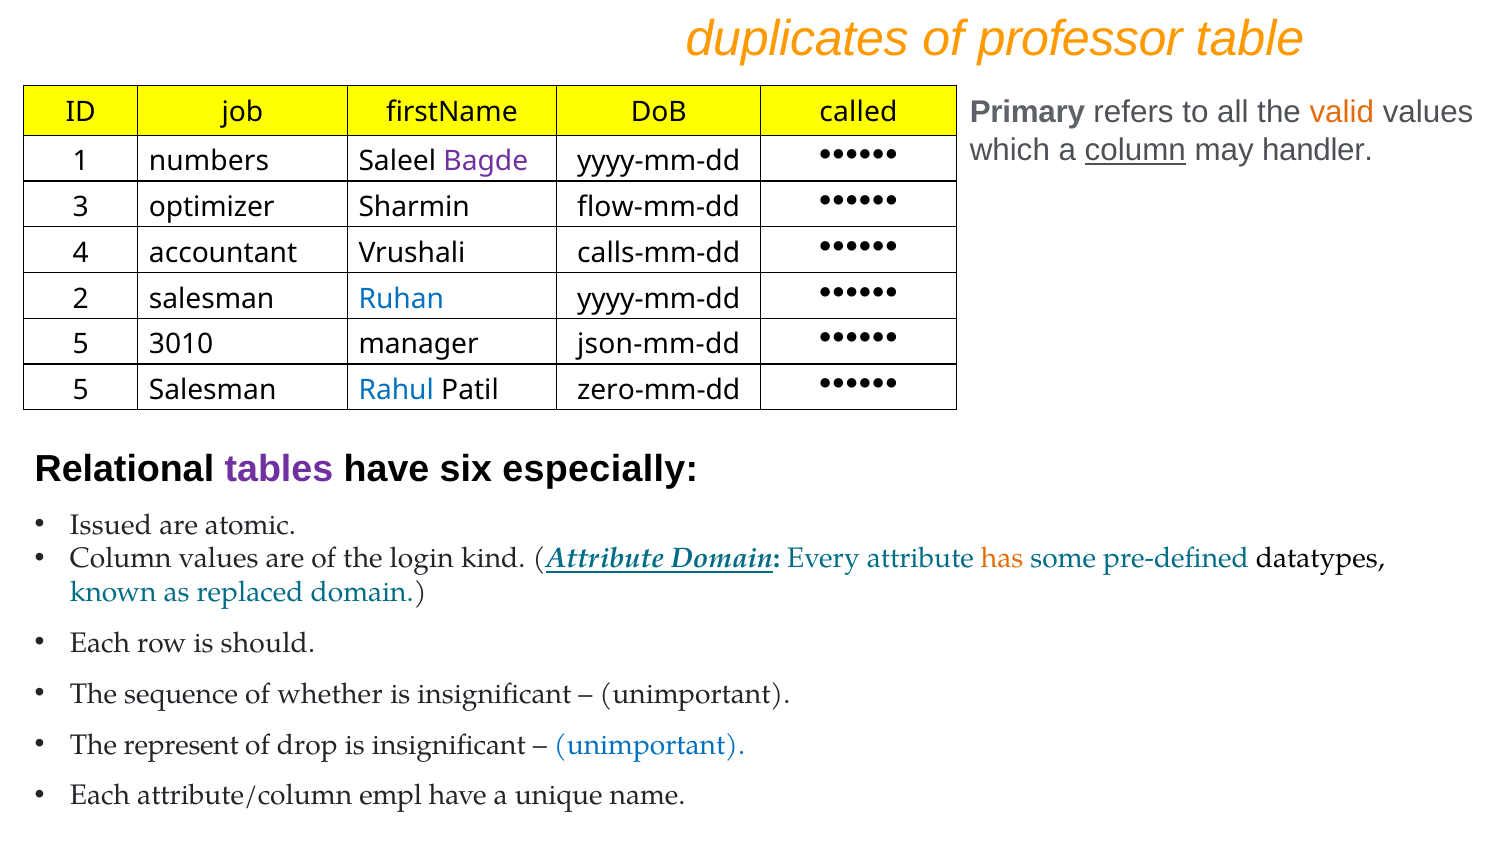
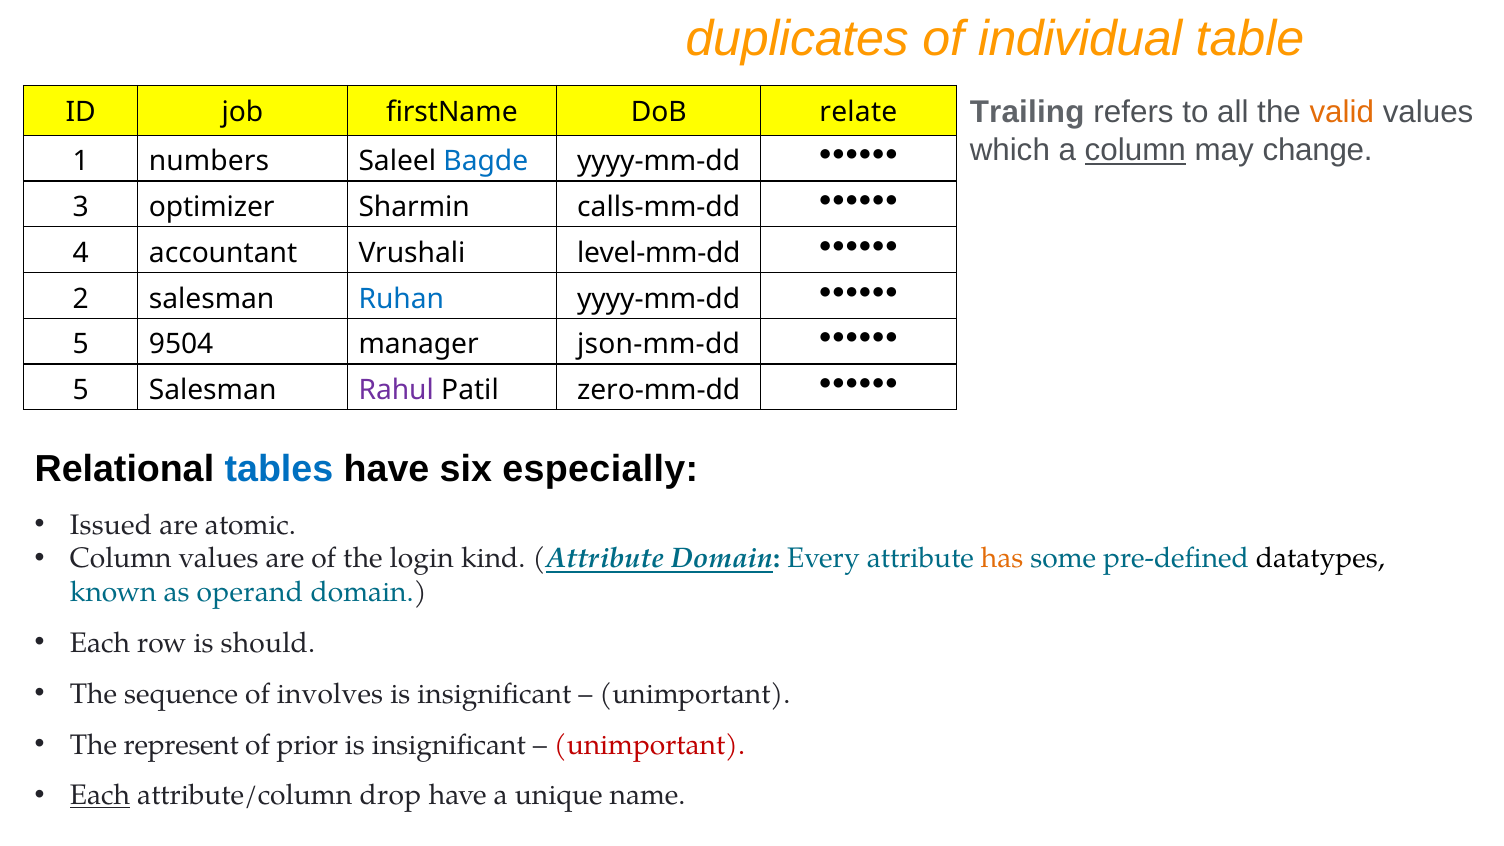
professor: professor -> individual
Primary: Primary -> Trailing
called: called -> relate
handler: handler -> change
Bagde colour: purple -> blue
flow-mm-dd: flow-mm-dd -> calls-mm-dd
calls-mm-dd: calls-mm-dd -> level-mm-dd
3010: 3010 -> 9504
Rahul colour: blue -> purple
tables colour: purple -> blue
replaced: replaced -> operand
whether: whether -> involves
drop: drop -> prior
unimportant at (650, 745) colour: blue -> red
Each at (100, 795) underline: none -> present
empl: empl -> drop
